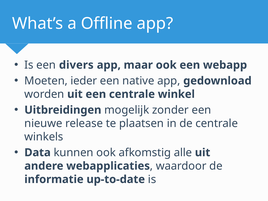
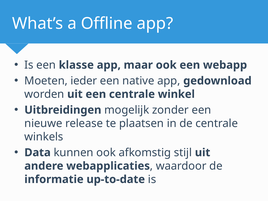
divers: divers -> klasse
alle: alle -> stijl
